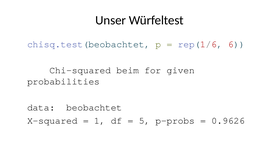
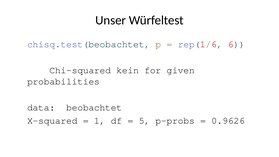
beim: beim -> kein
